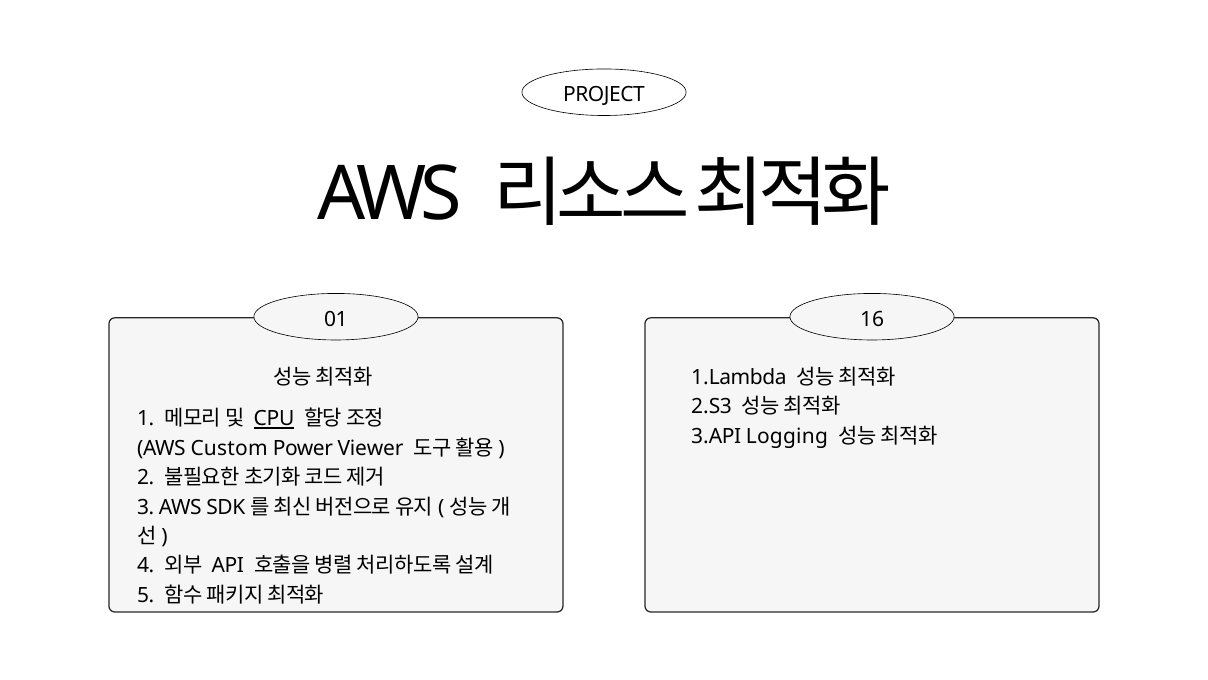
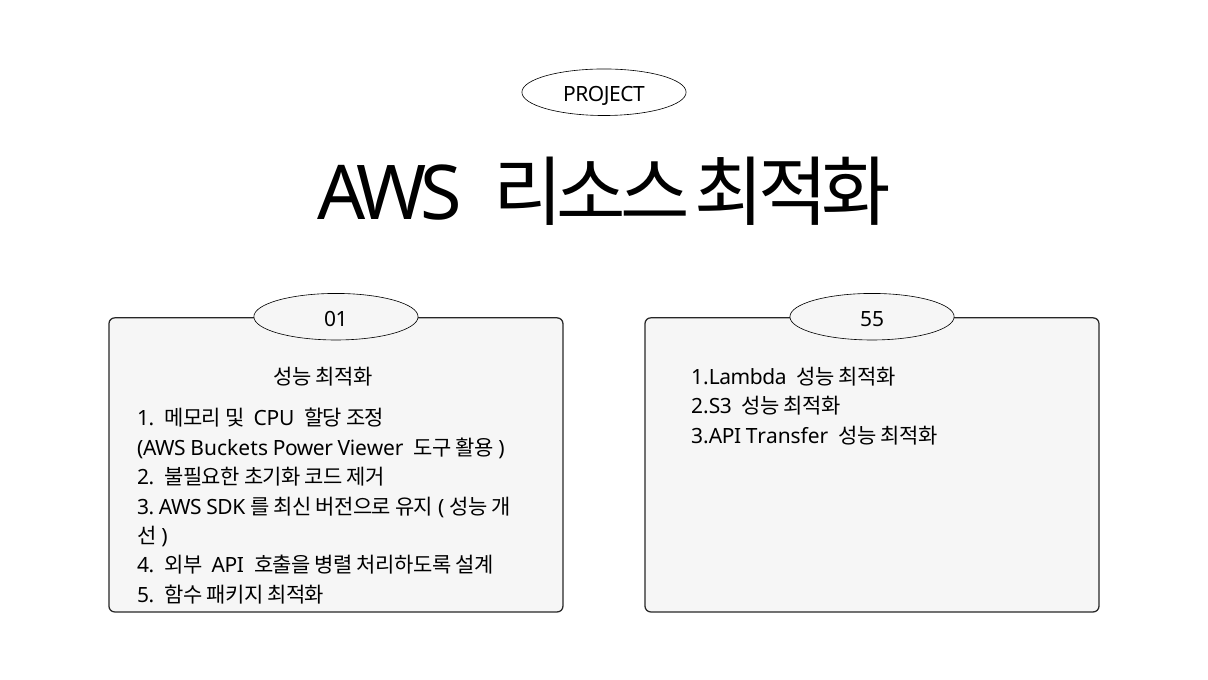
16: 16 -> 55
CPU underline: present -> none
Logging: Logging -> Transfer
Custom: Custom -> Buckets
